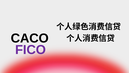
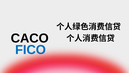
FICO colour: purple -> blue
